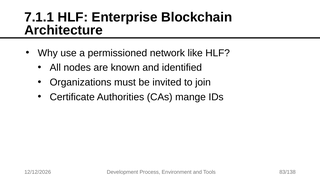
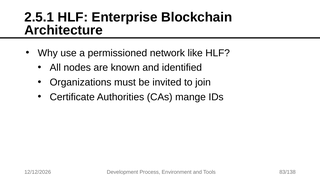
7.1.1: 7.1.1 -> 2.5.1
